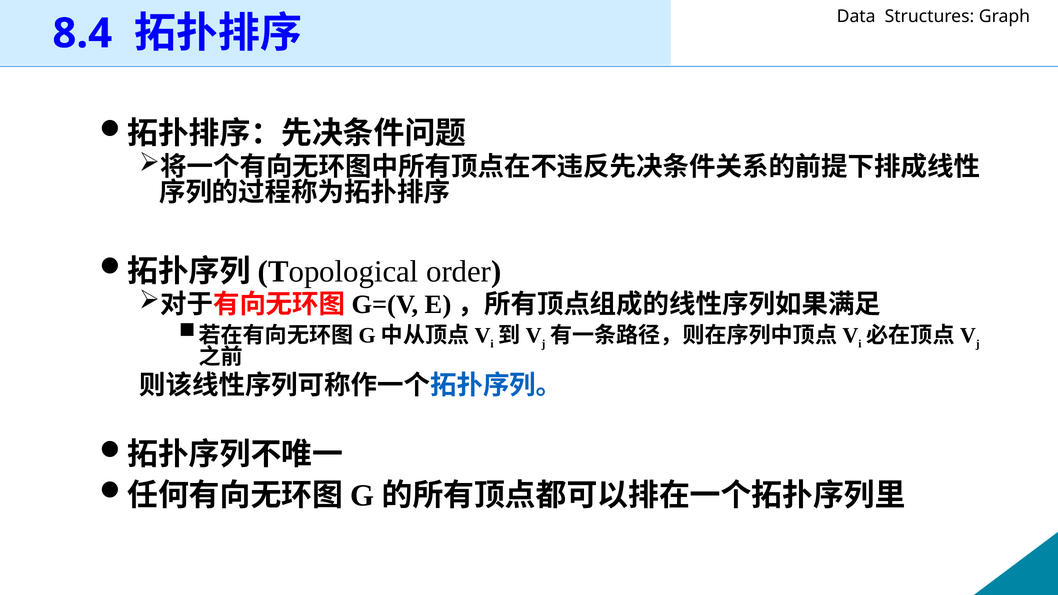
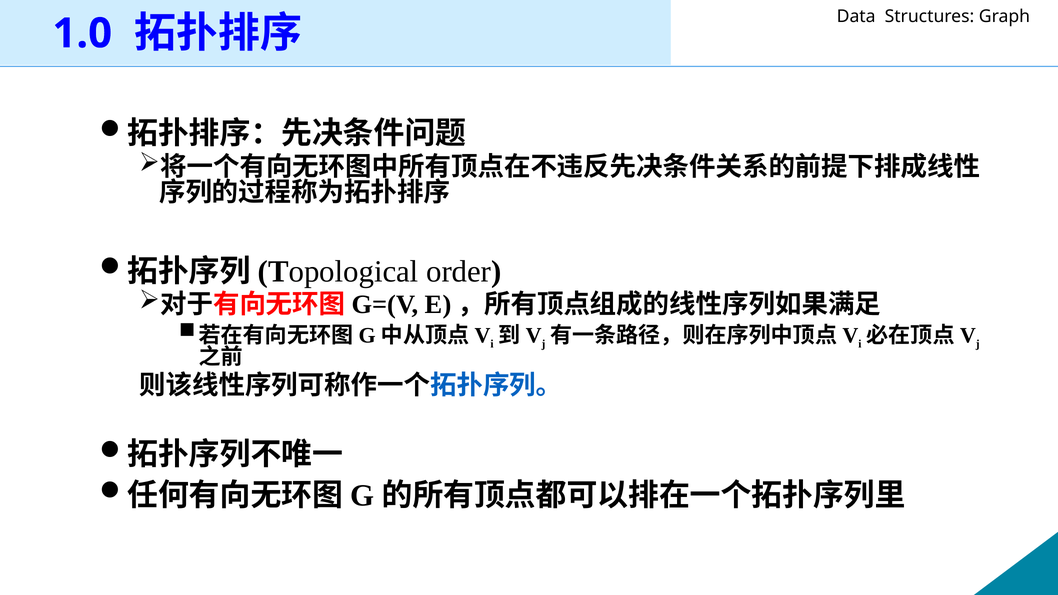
8.4: 8.4 -> 1.0
